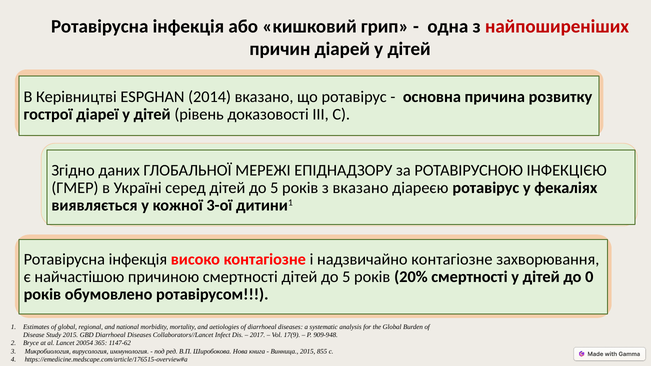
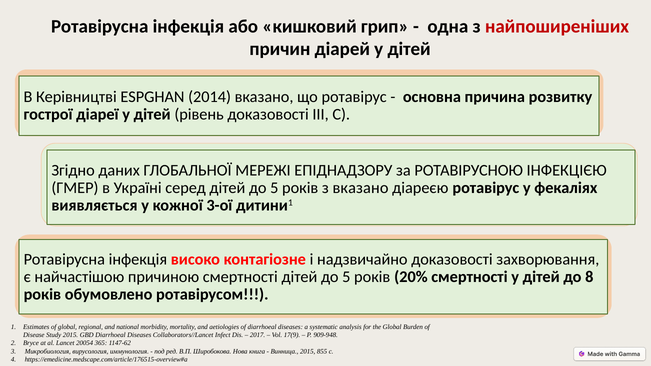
надзвичайно контагіозне: контагіозне -> доказовості
0: 0 -> 8
